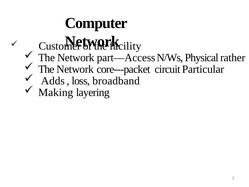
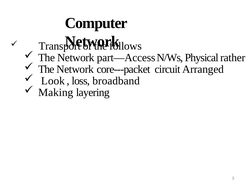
Customer: Customer -> Transport
facility: facility -> follows
Particular: Particular -> Arranged
Adds: Adds -> Look
